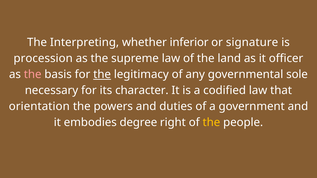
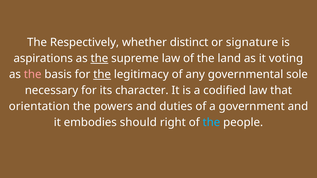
Interpreting: Interpreting -> Respectively
inferior: inferior -> distinct
procession: procession -> aspirations
the at (99, 59) underline: none -> present
officer: officer -> voting
degree: degree -> should
the at (211, 123) colour: yellow -> light blue
